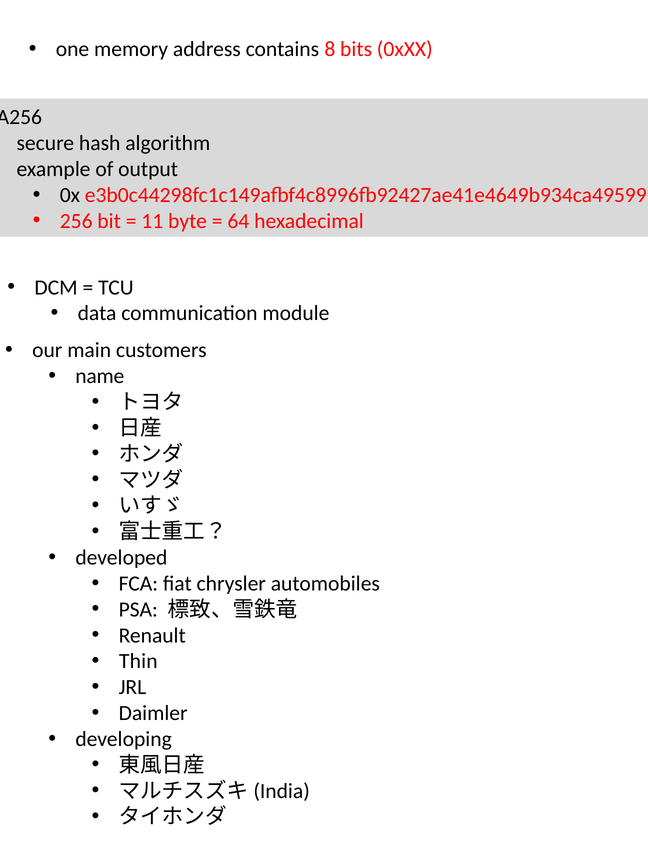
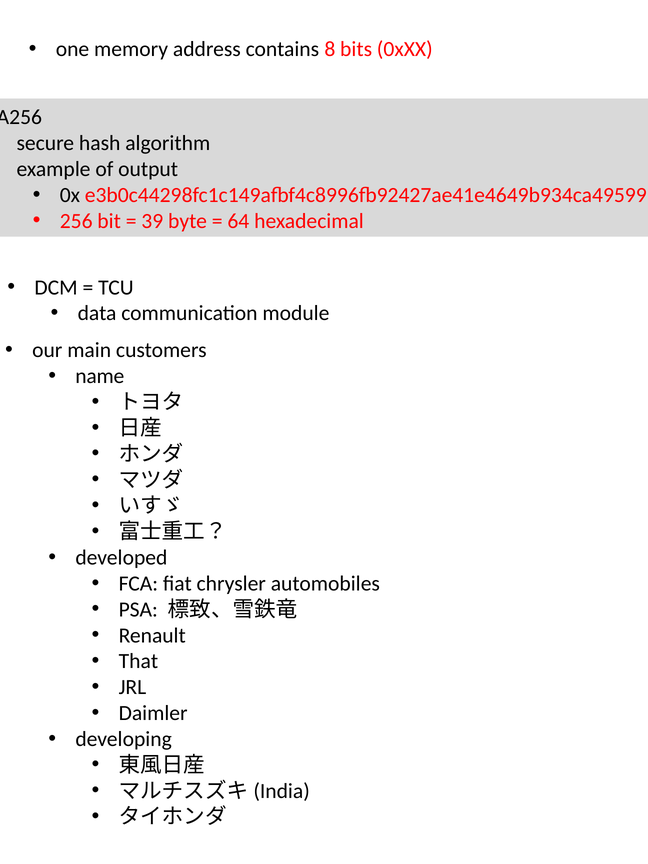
11: 11 -> 39
Thin: Thin -> That
